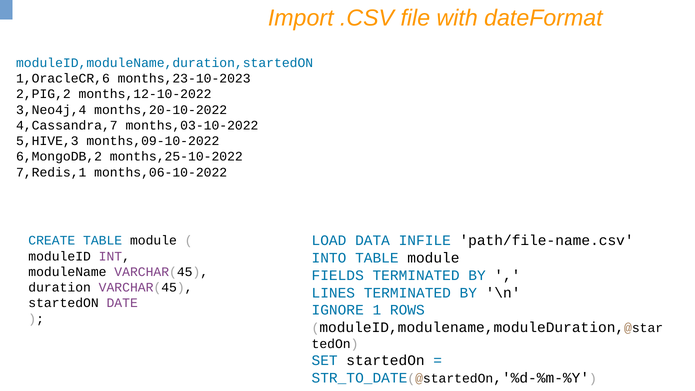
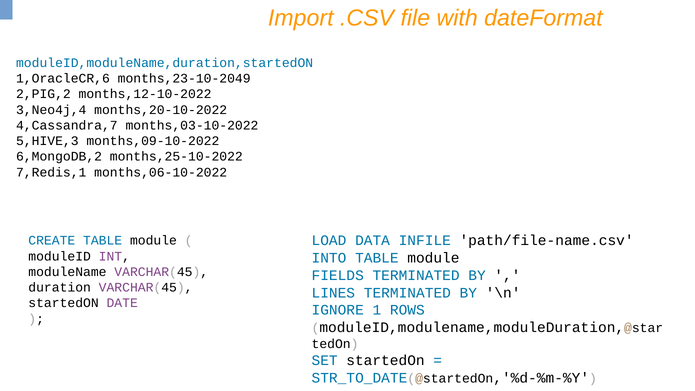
months,23-10-2023: months,23-10-2023 -> months,23-10-2049
